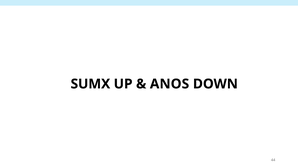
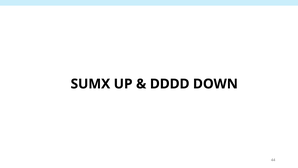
ANOS: ANOS -> DDDD
